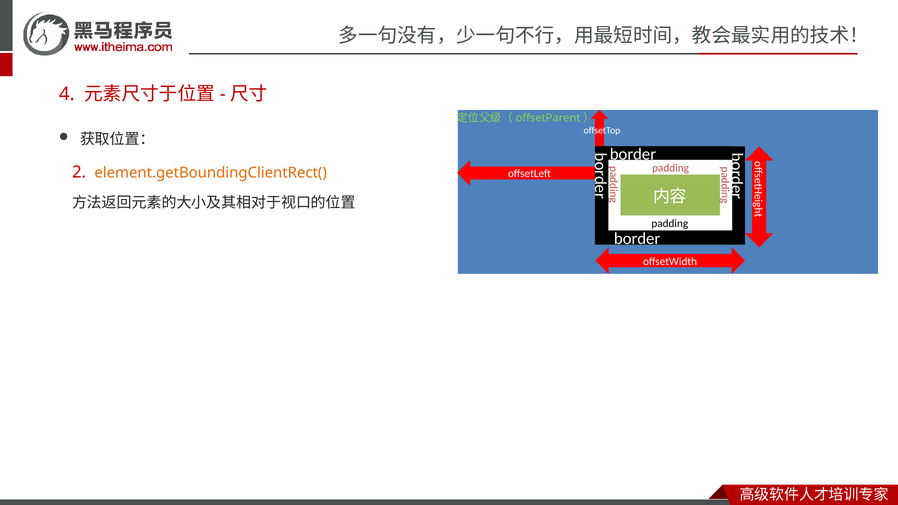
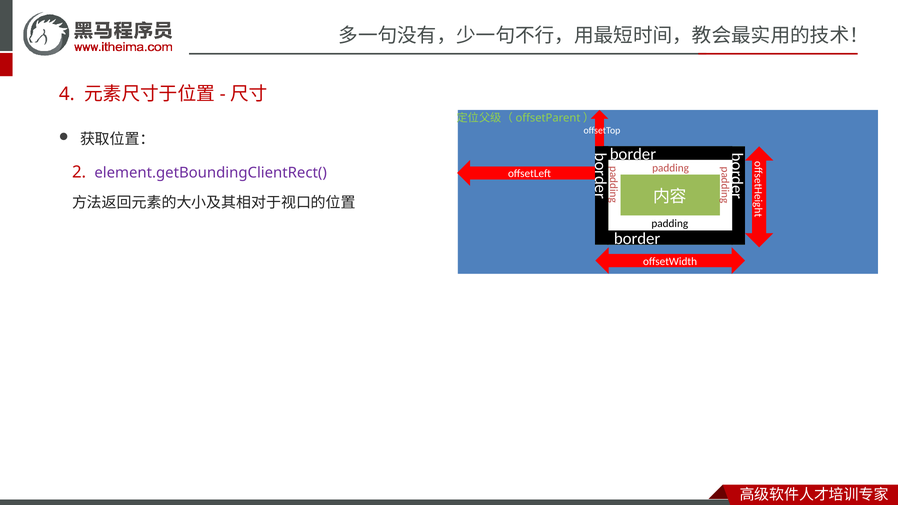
element.getBoundingClientRect( colour: orange -> purple
